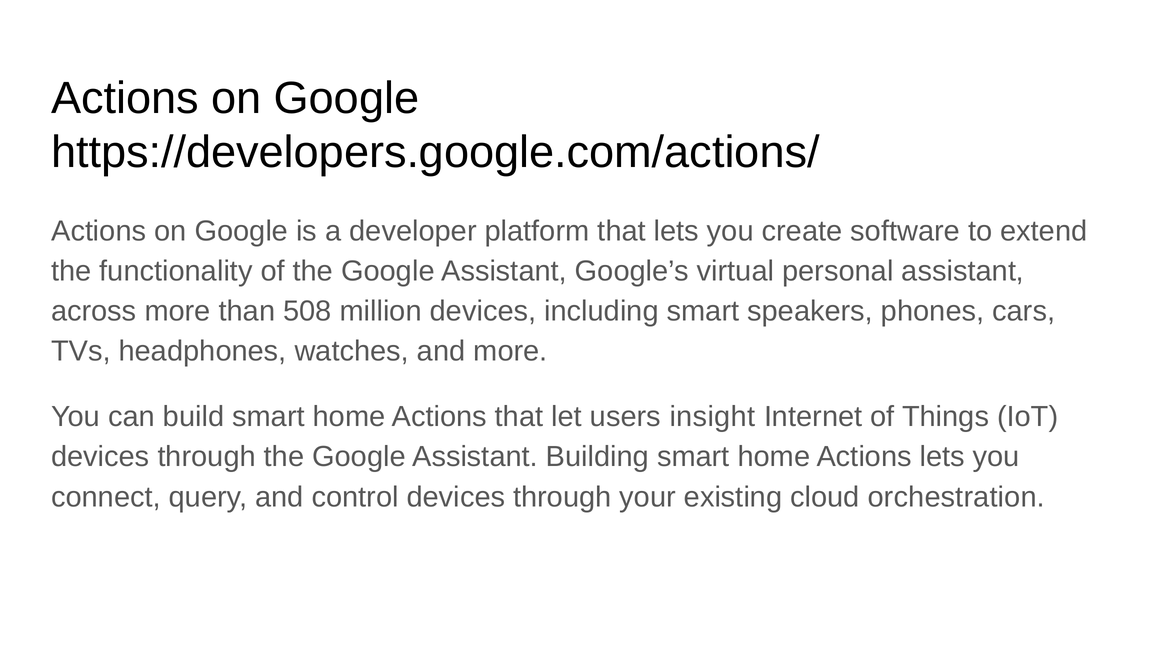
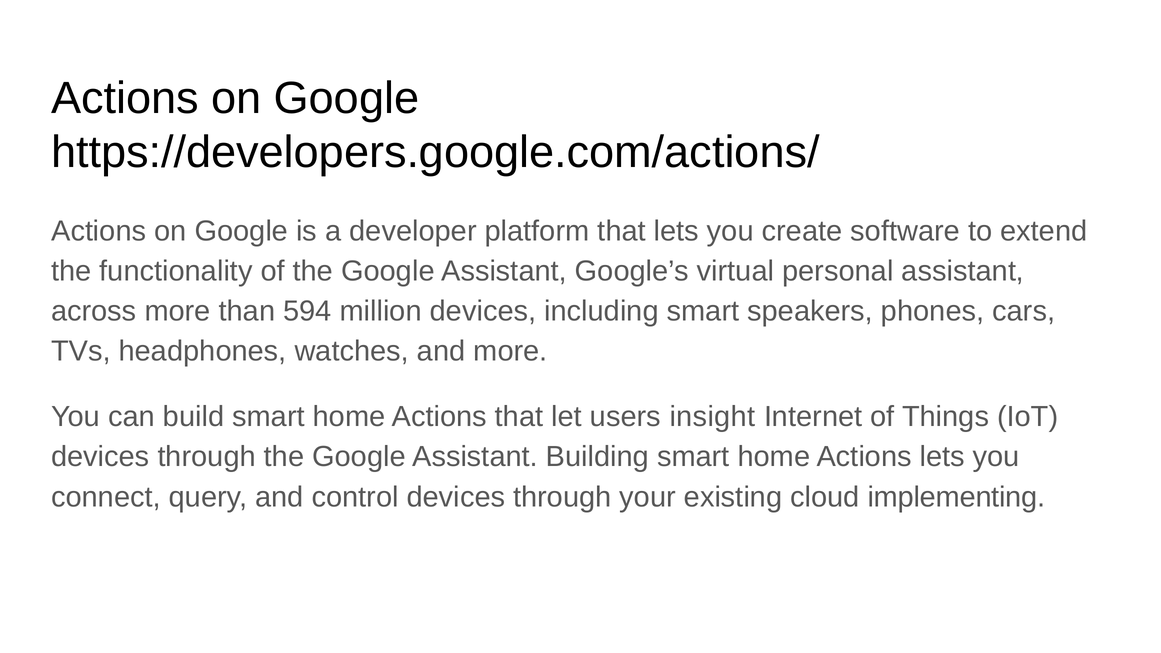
508: 508 -> 594
orchestration: orchestration -> implementing
